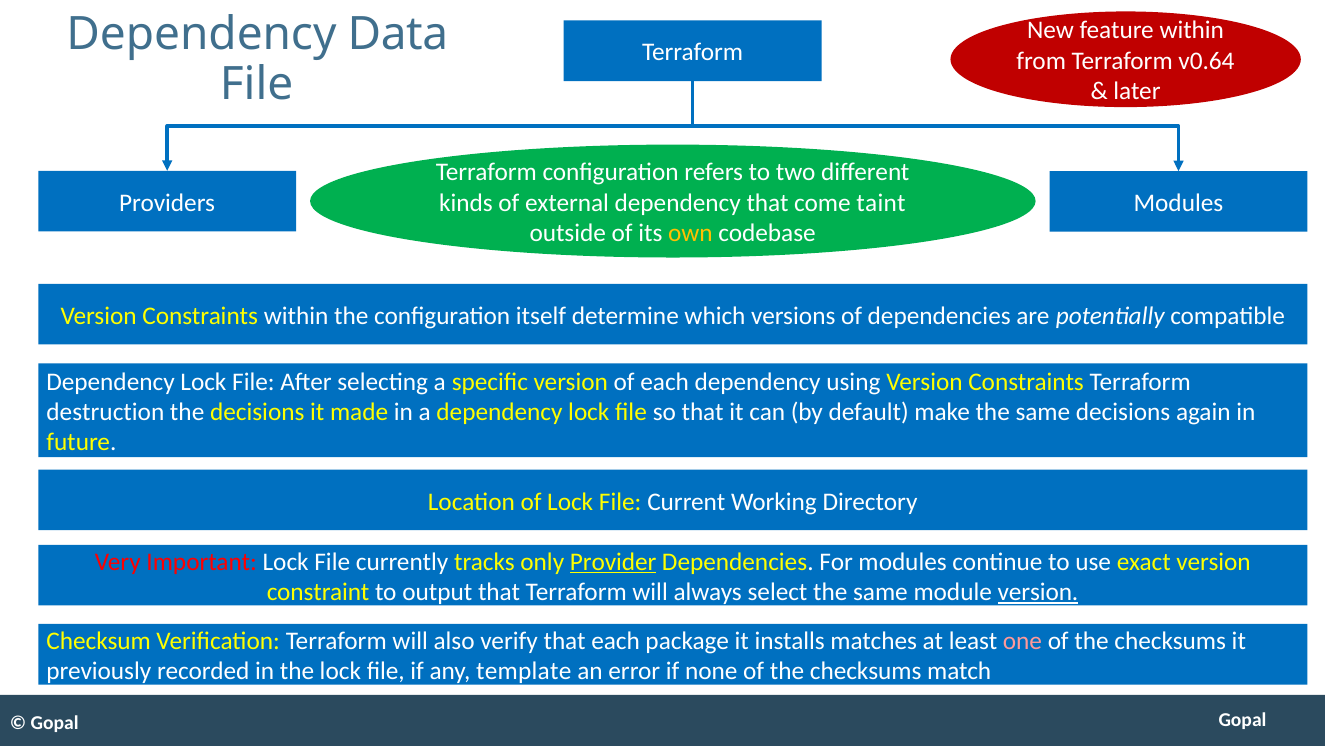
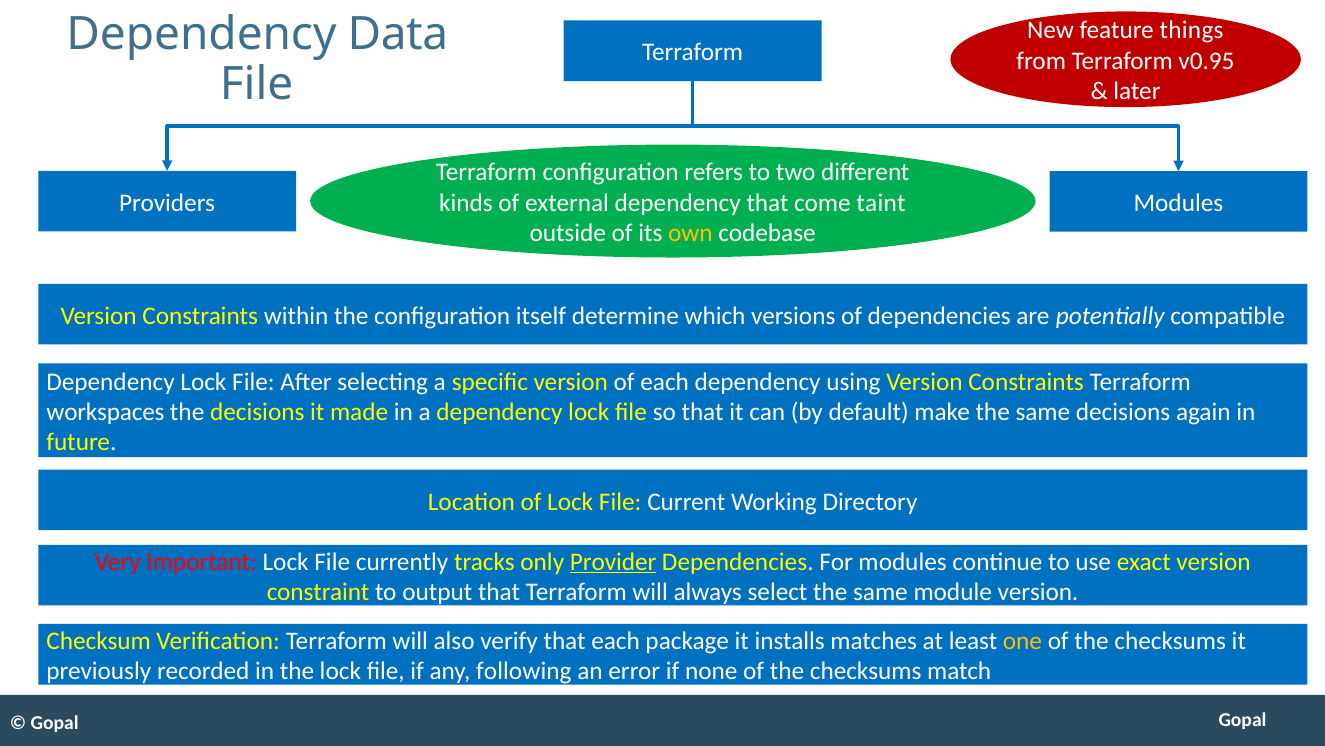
feature within: within -> things
v0.64: v0.64 -> v0.95
destruction: destruction -> workspaces
version at (1038, 592) underline: present -> none
one colour: pink -> yellow
template: template -> following
